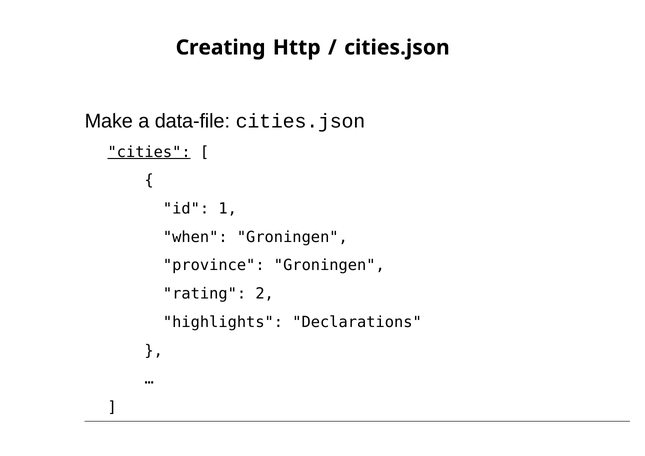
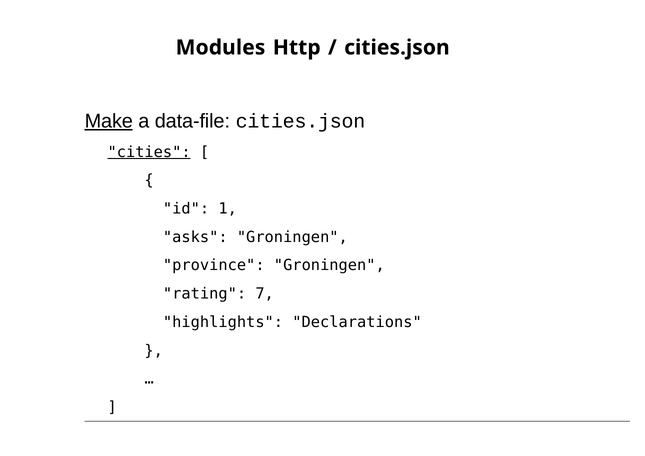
Creating: Creating -> Modules
Make underline: none -> present
when: when -> asks
2: 2 -> 7
